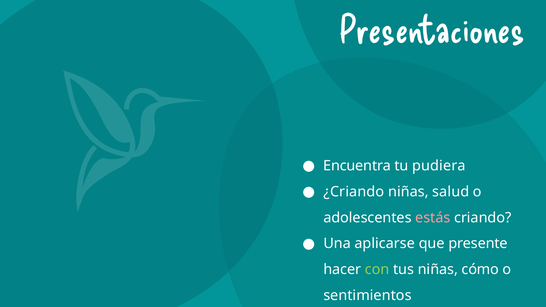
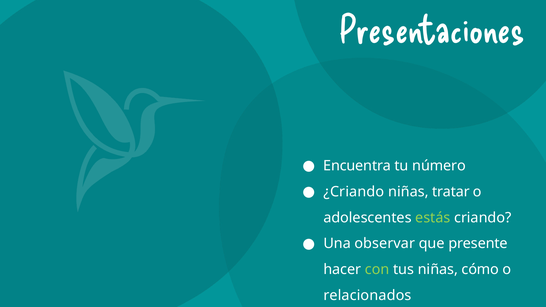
pudiera: pudiera -> número
salud: salud -> tratar
estás colour: pink -> light green
aplicarse: aplicarse -> observar
sentimientos: sentimientos -> relacionados
